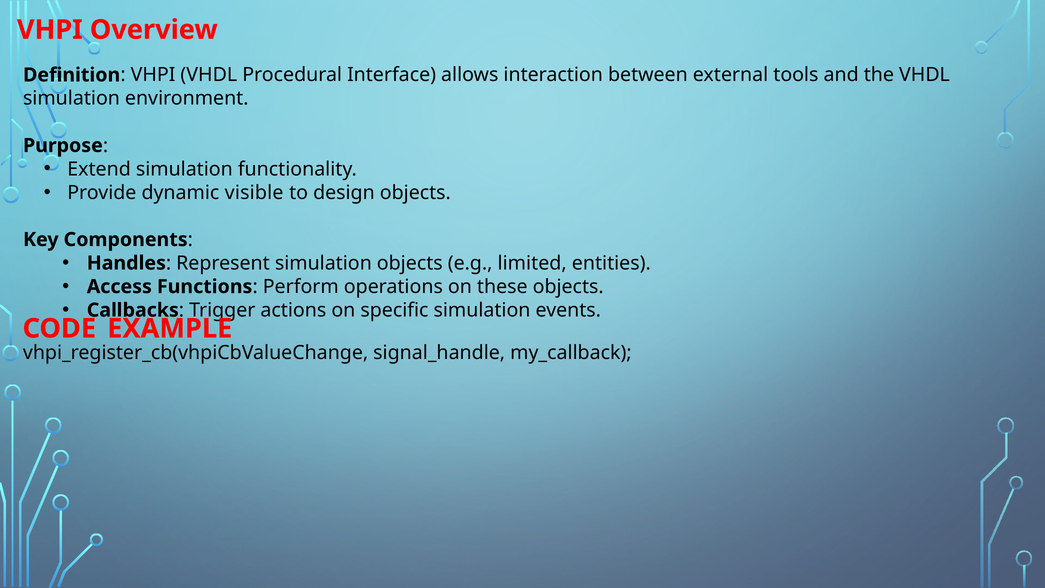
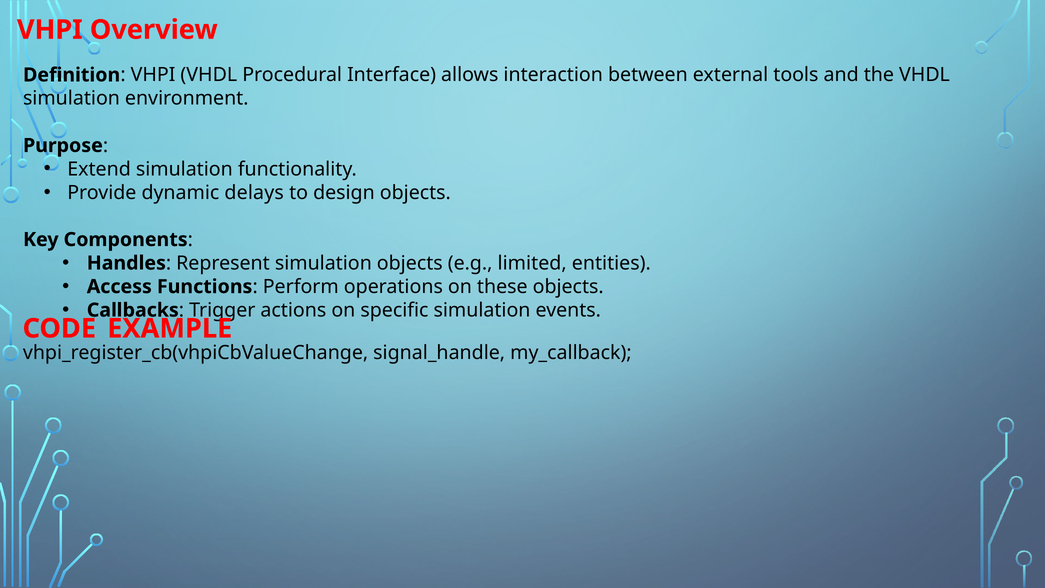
visible: visible -> delays
